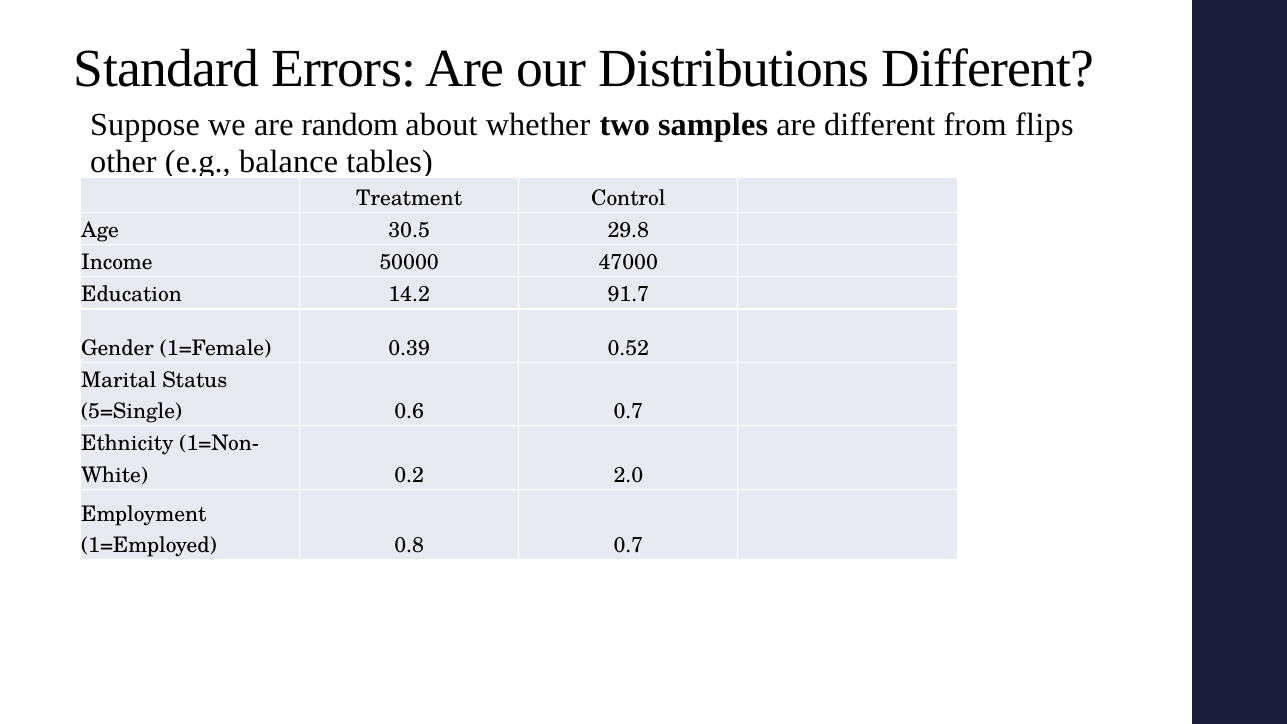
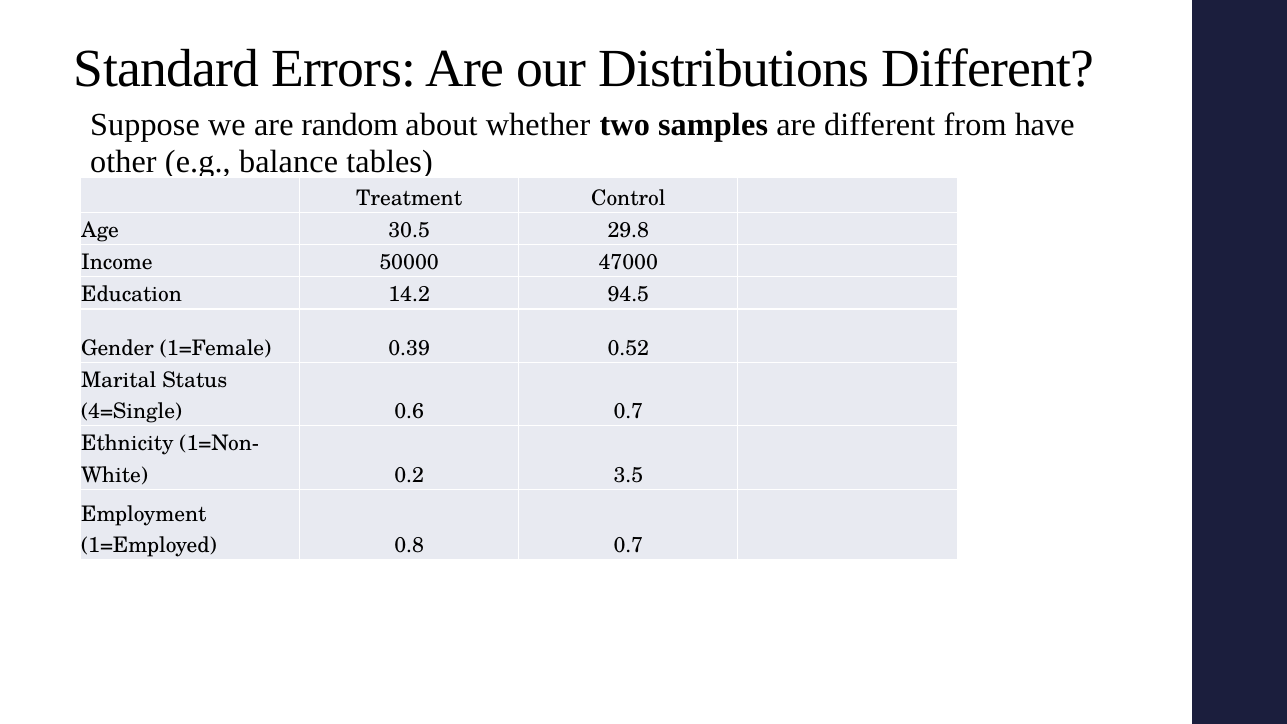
flips: flips -> have
91.7: 91.7 -> 94.5
5=Single: 5=Single -> 4=Single
2.0: 2.0 -> 3.5
